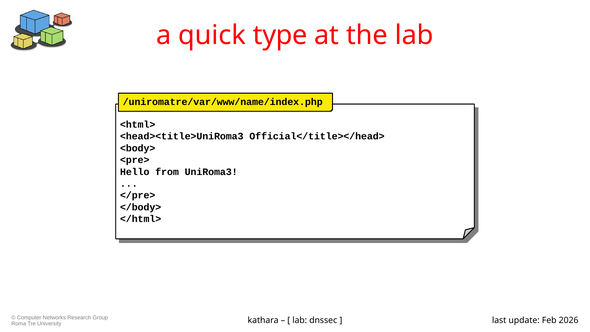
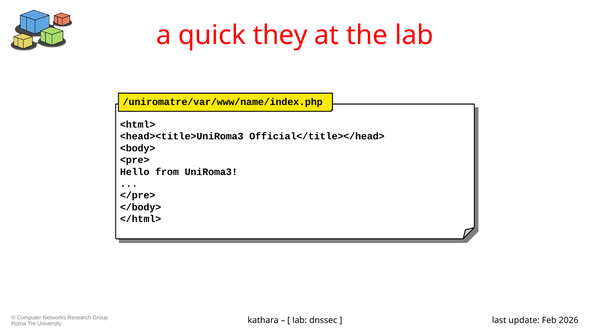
type: type -> they
